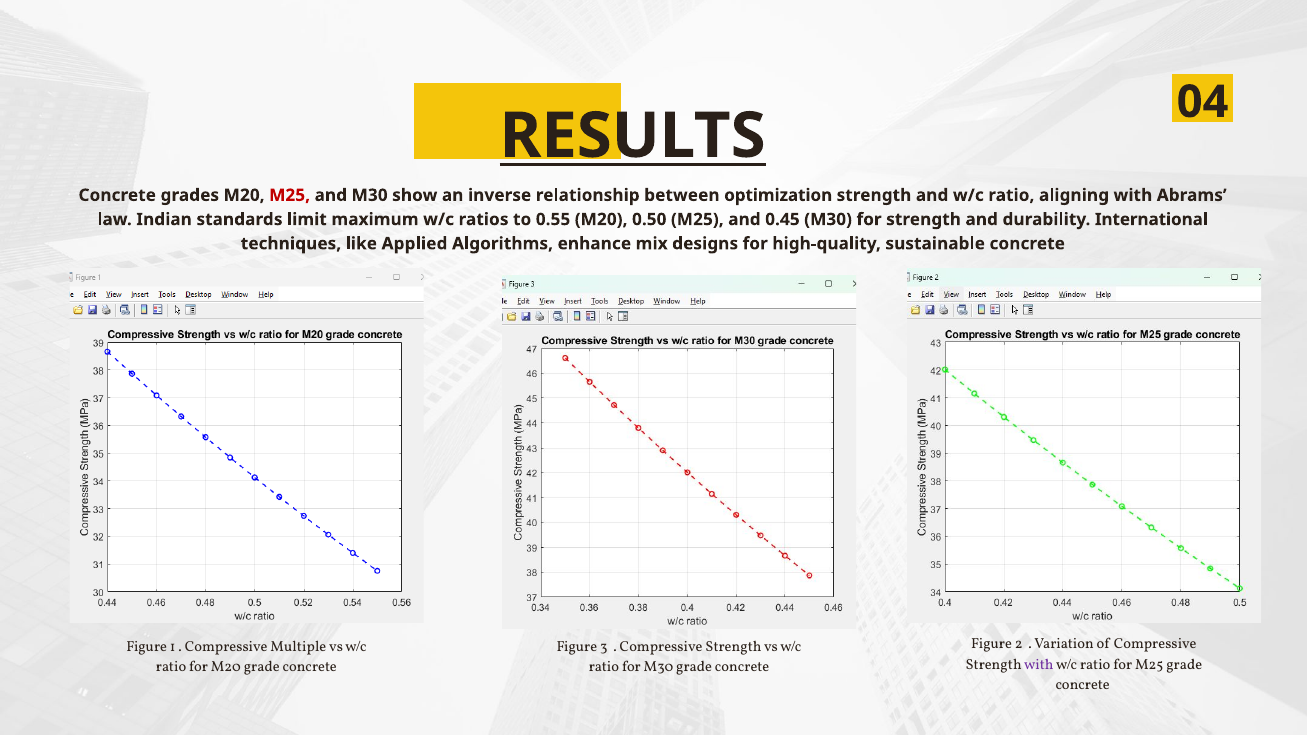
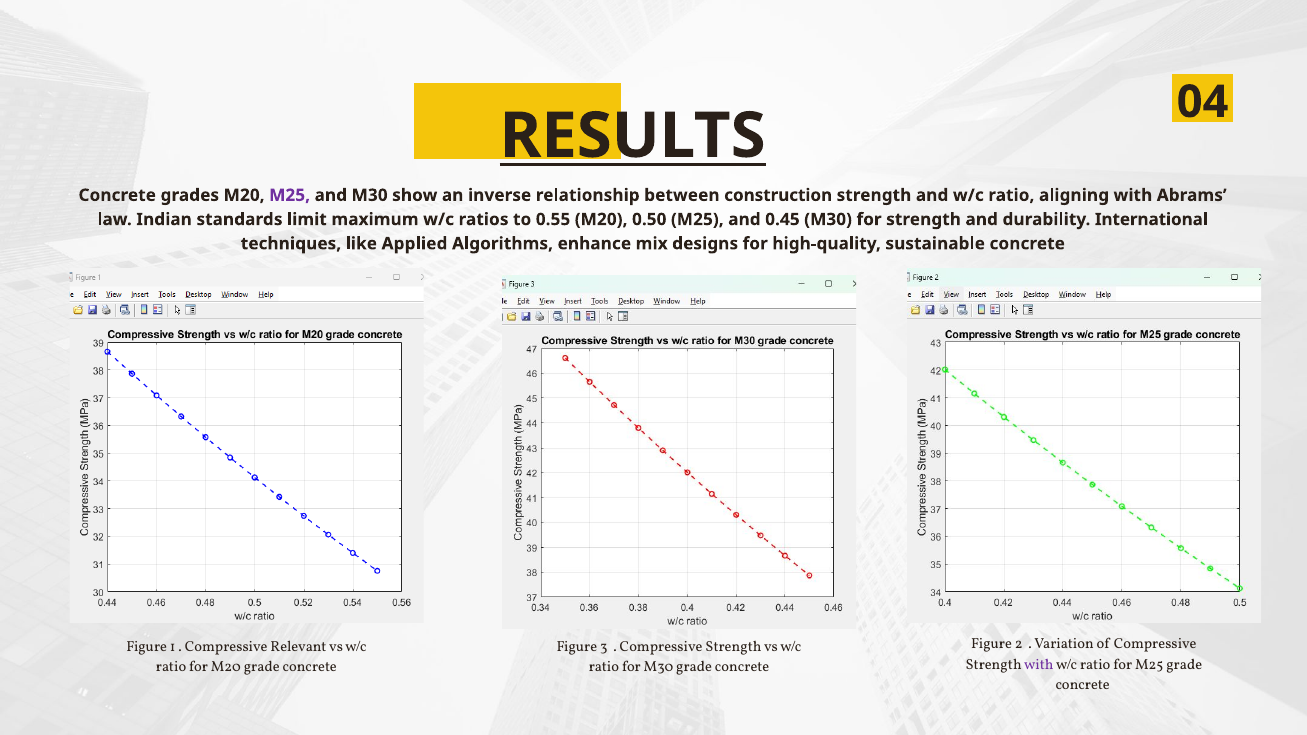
M25 at (290, 195) colour: red -> purple
optimization: optimization -> construction
Multiple: Multiple -> Relevant
